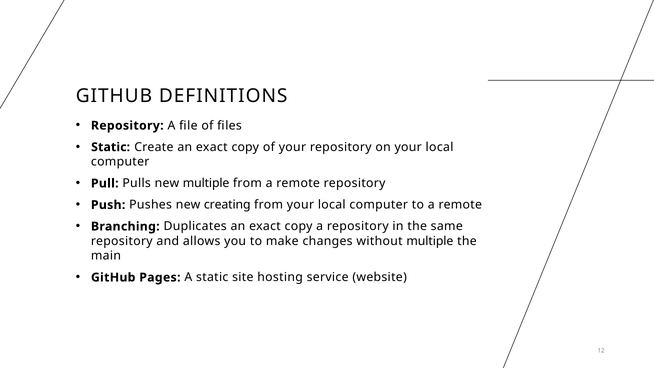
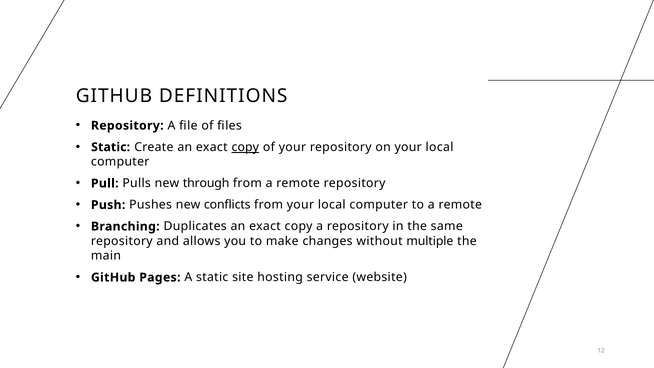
copy at (245, 147) underline: none -> present
new multiple: multiple -> through
creating: creating -> conflicts
